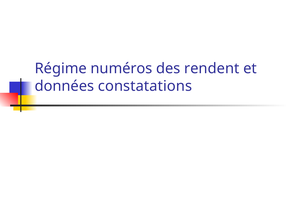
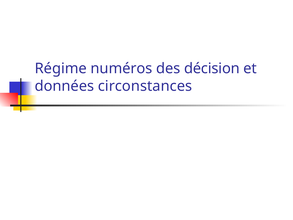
rendent: rendent -> décision
constatations: constatations -> circonstances
